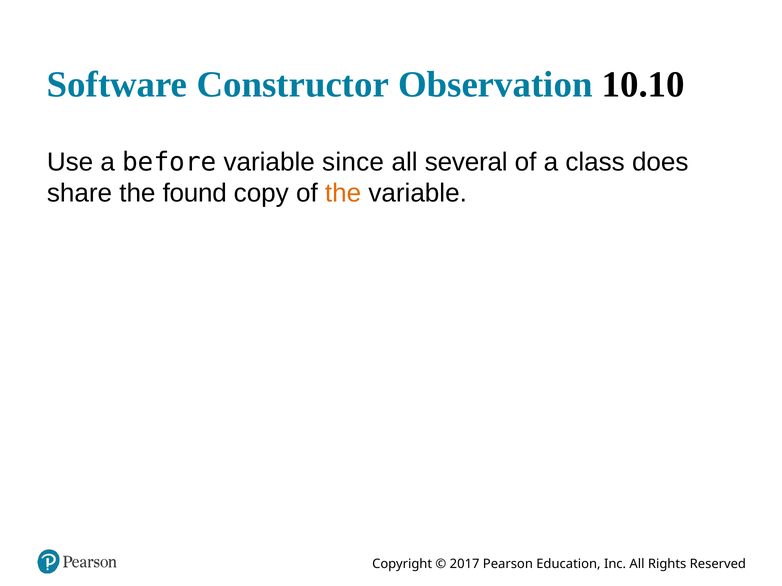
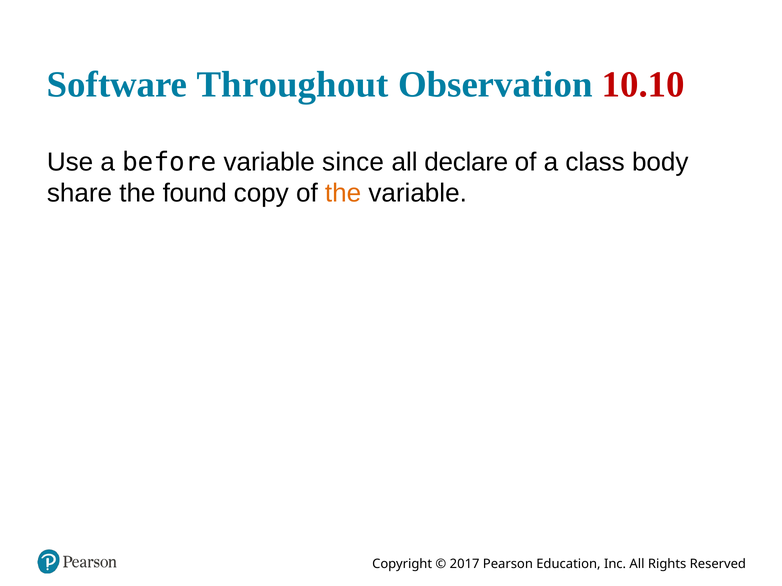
Constructor: Constructor -> Throughout
10.10 colour: black -> red
several: several -> declare
does: does -> body
